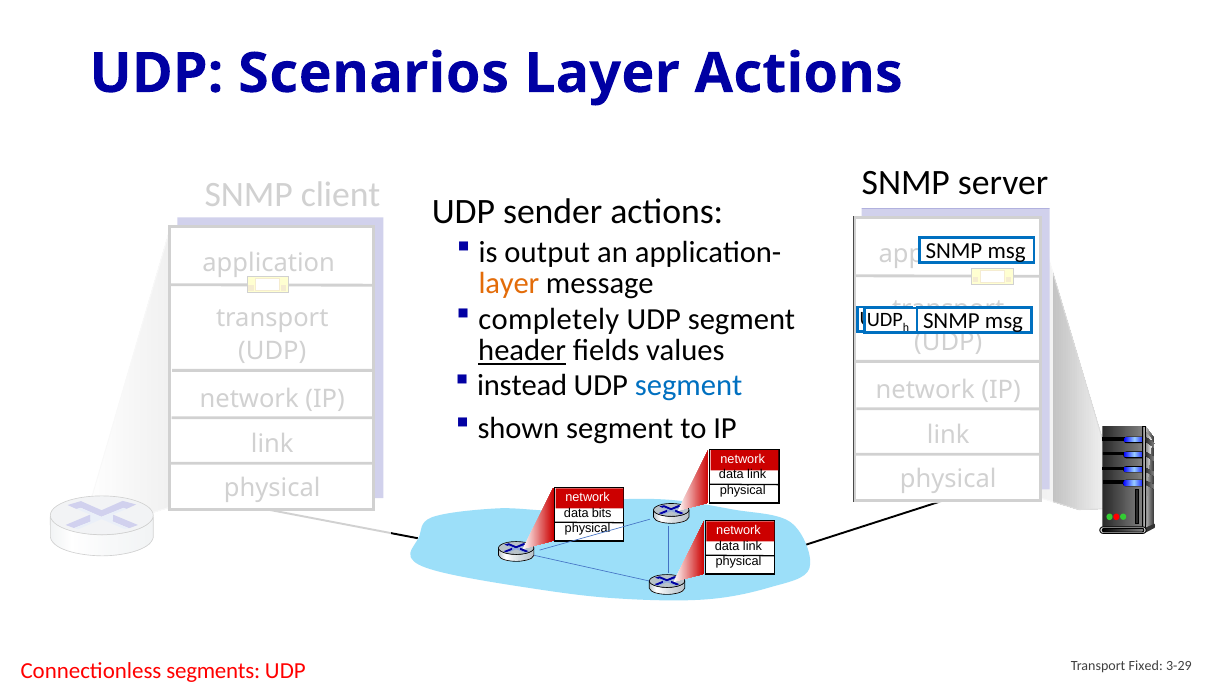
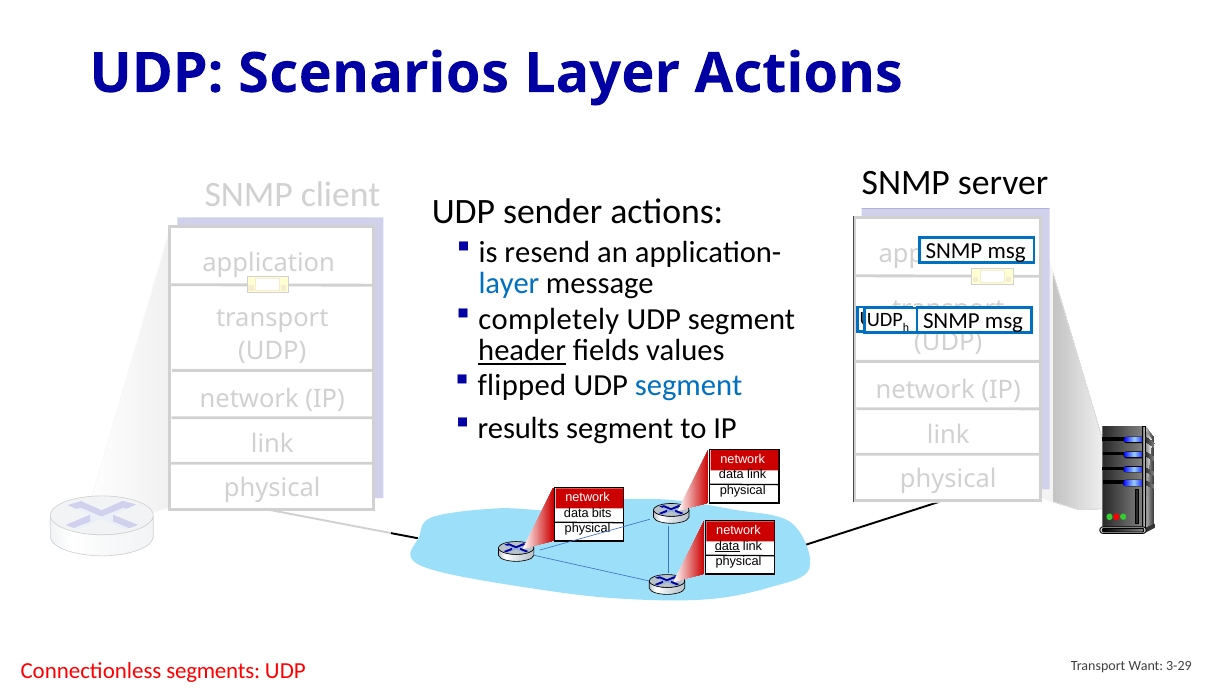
output: output -> resend
layer at (509, 284) colour: orange -> blue
instead: instead -> flipped
shown: shown -> results
data at (727, 546) underline: none -> present
Fixed: Fixed -> Want
